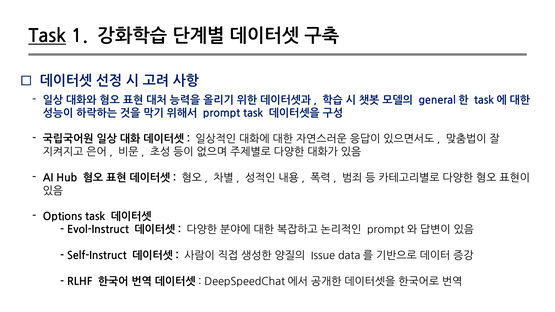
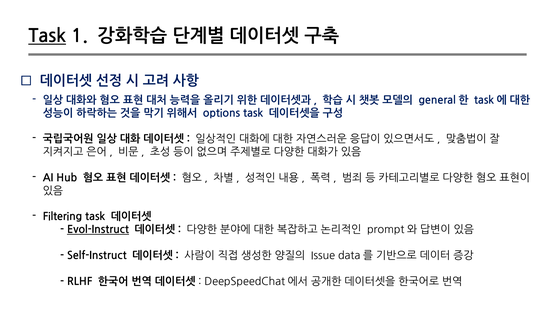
prompt: prompt -> options
Options: Options -> Filtering
Evol-Instruct underline: none -> present
